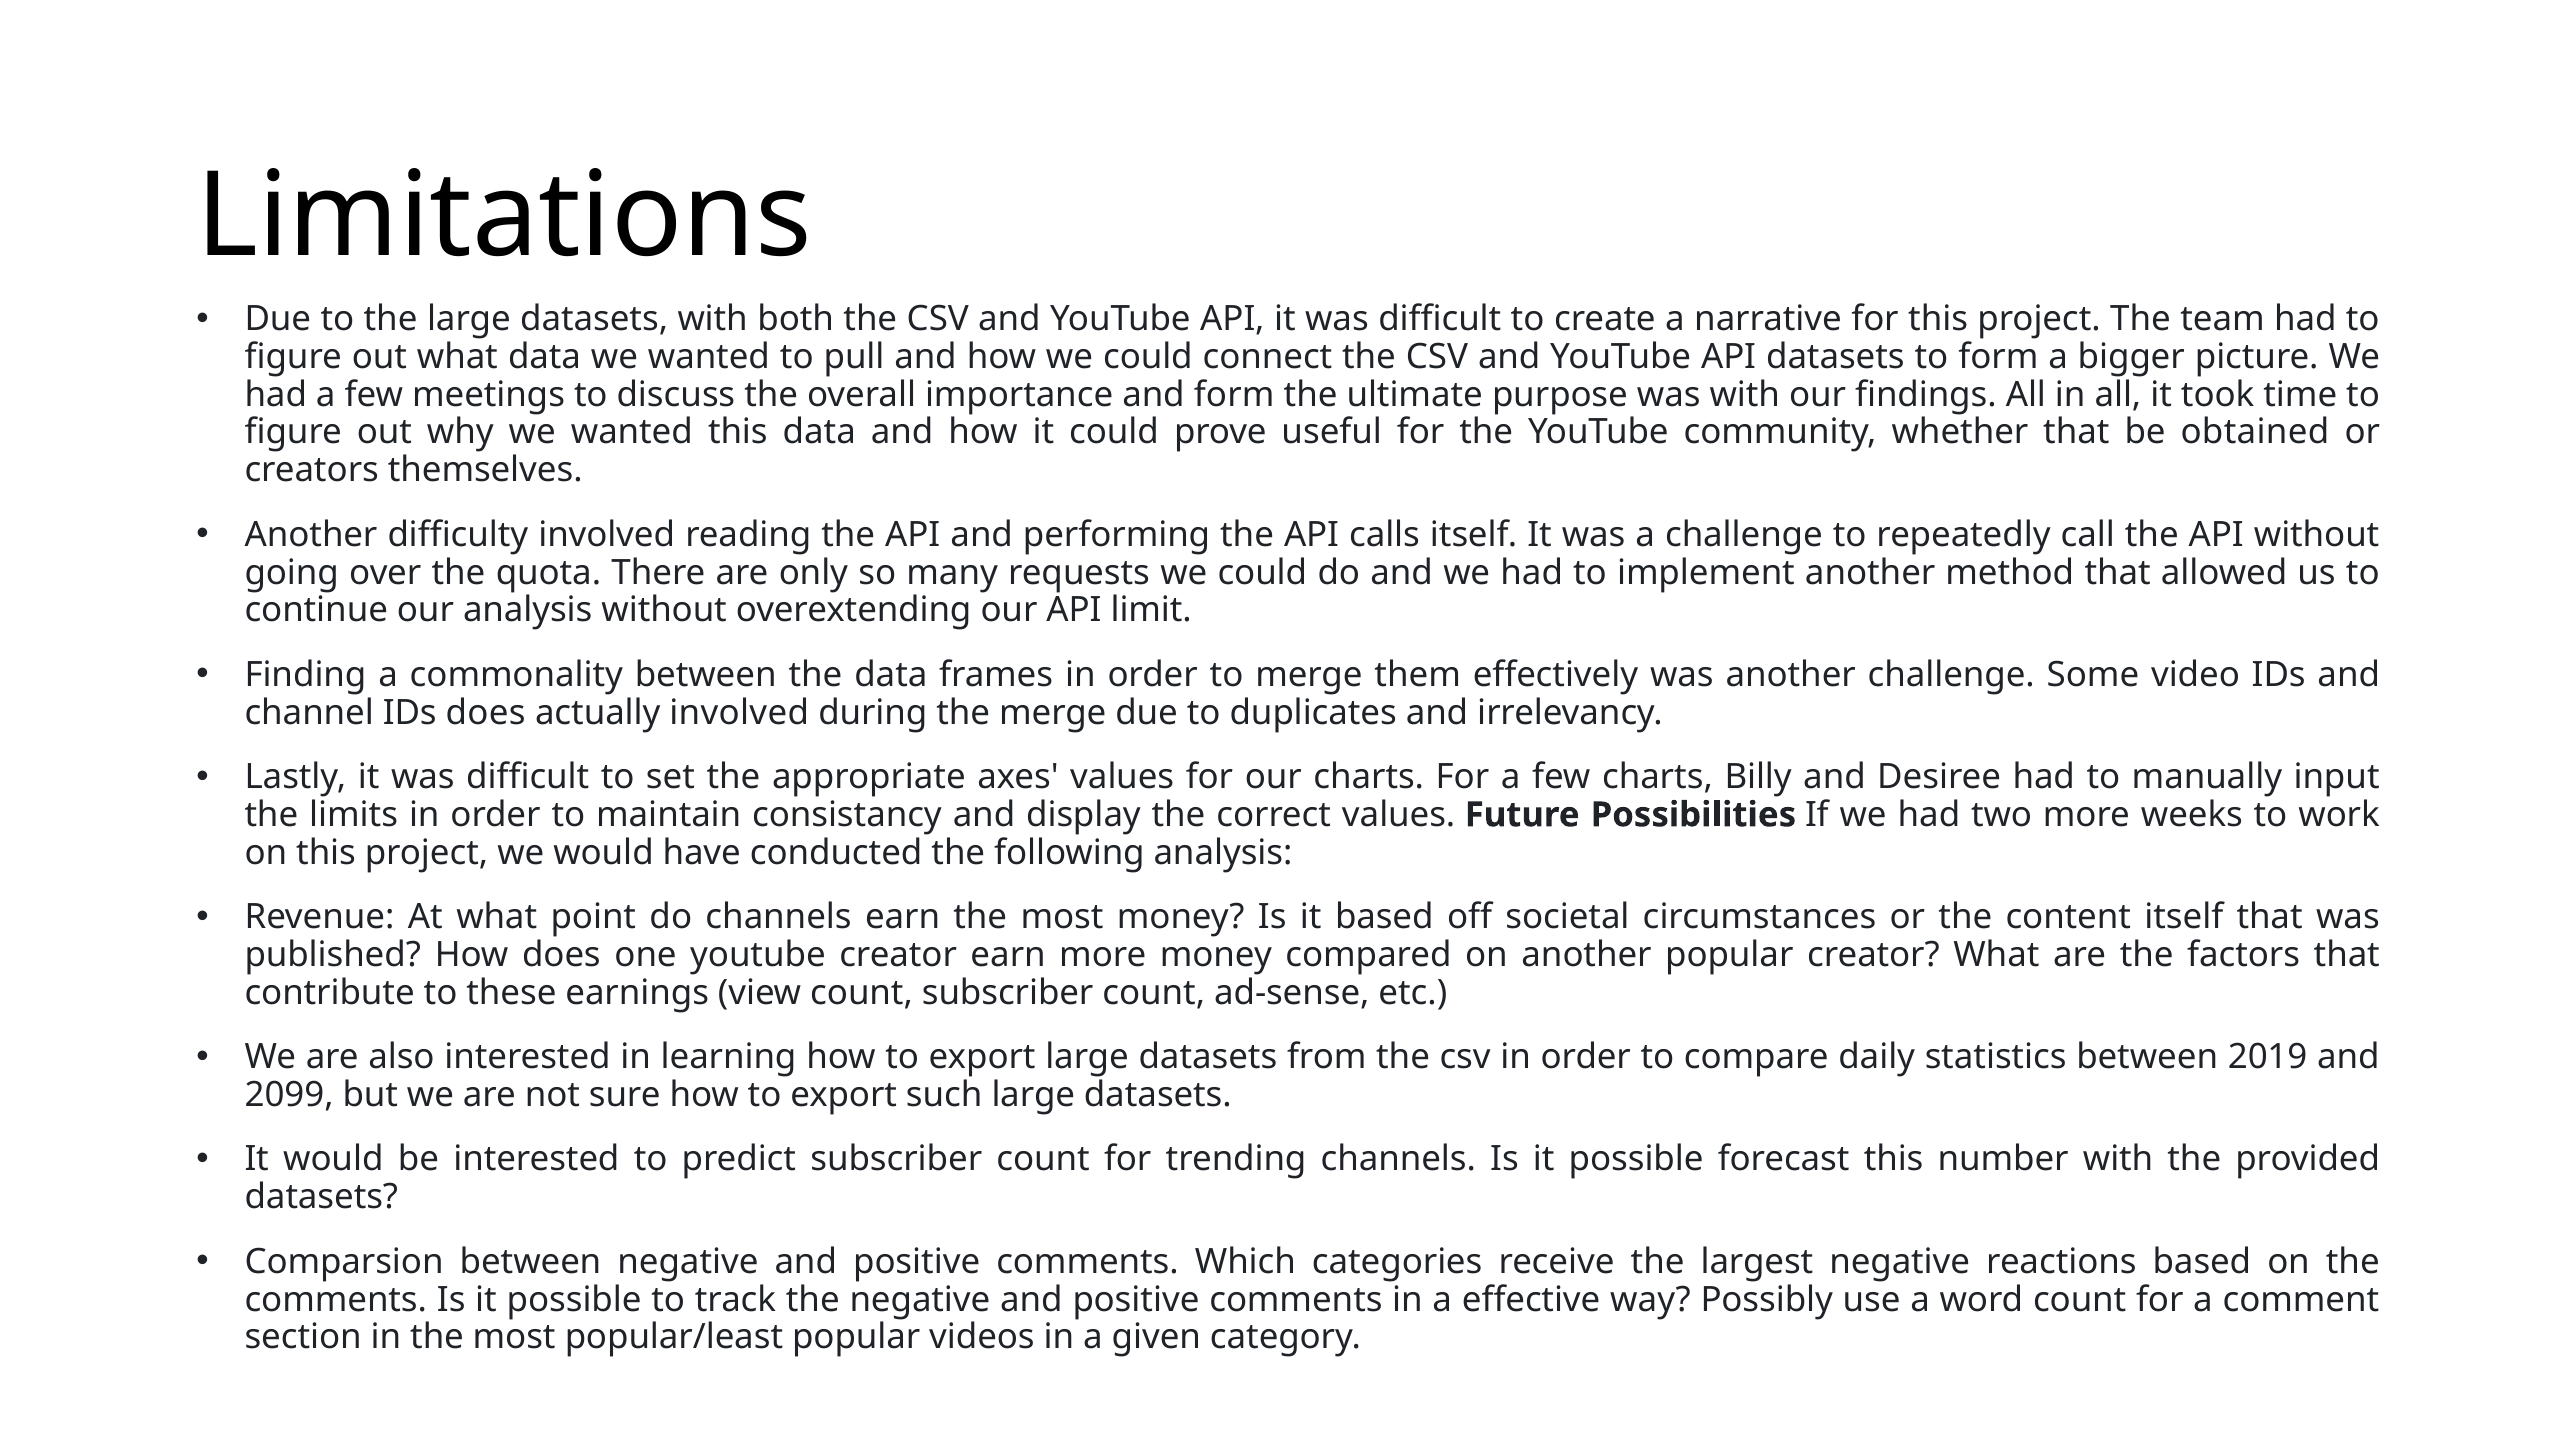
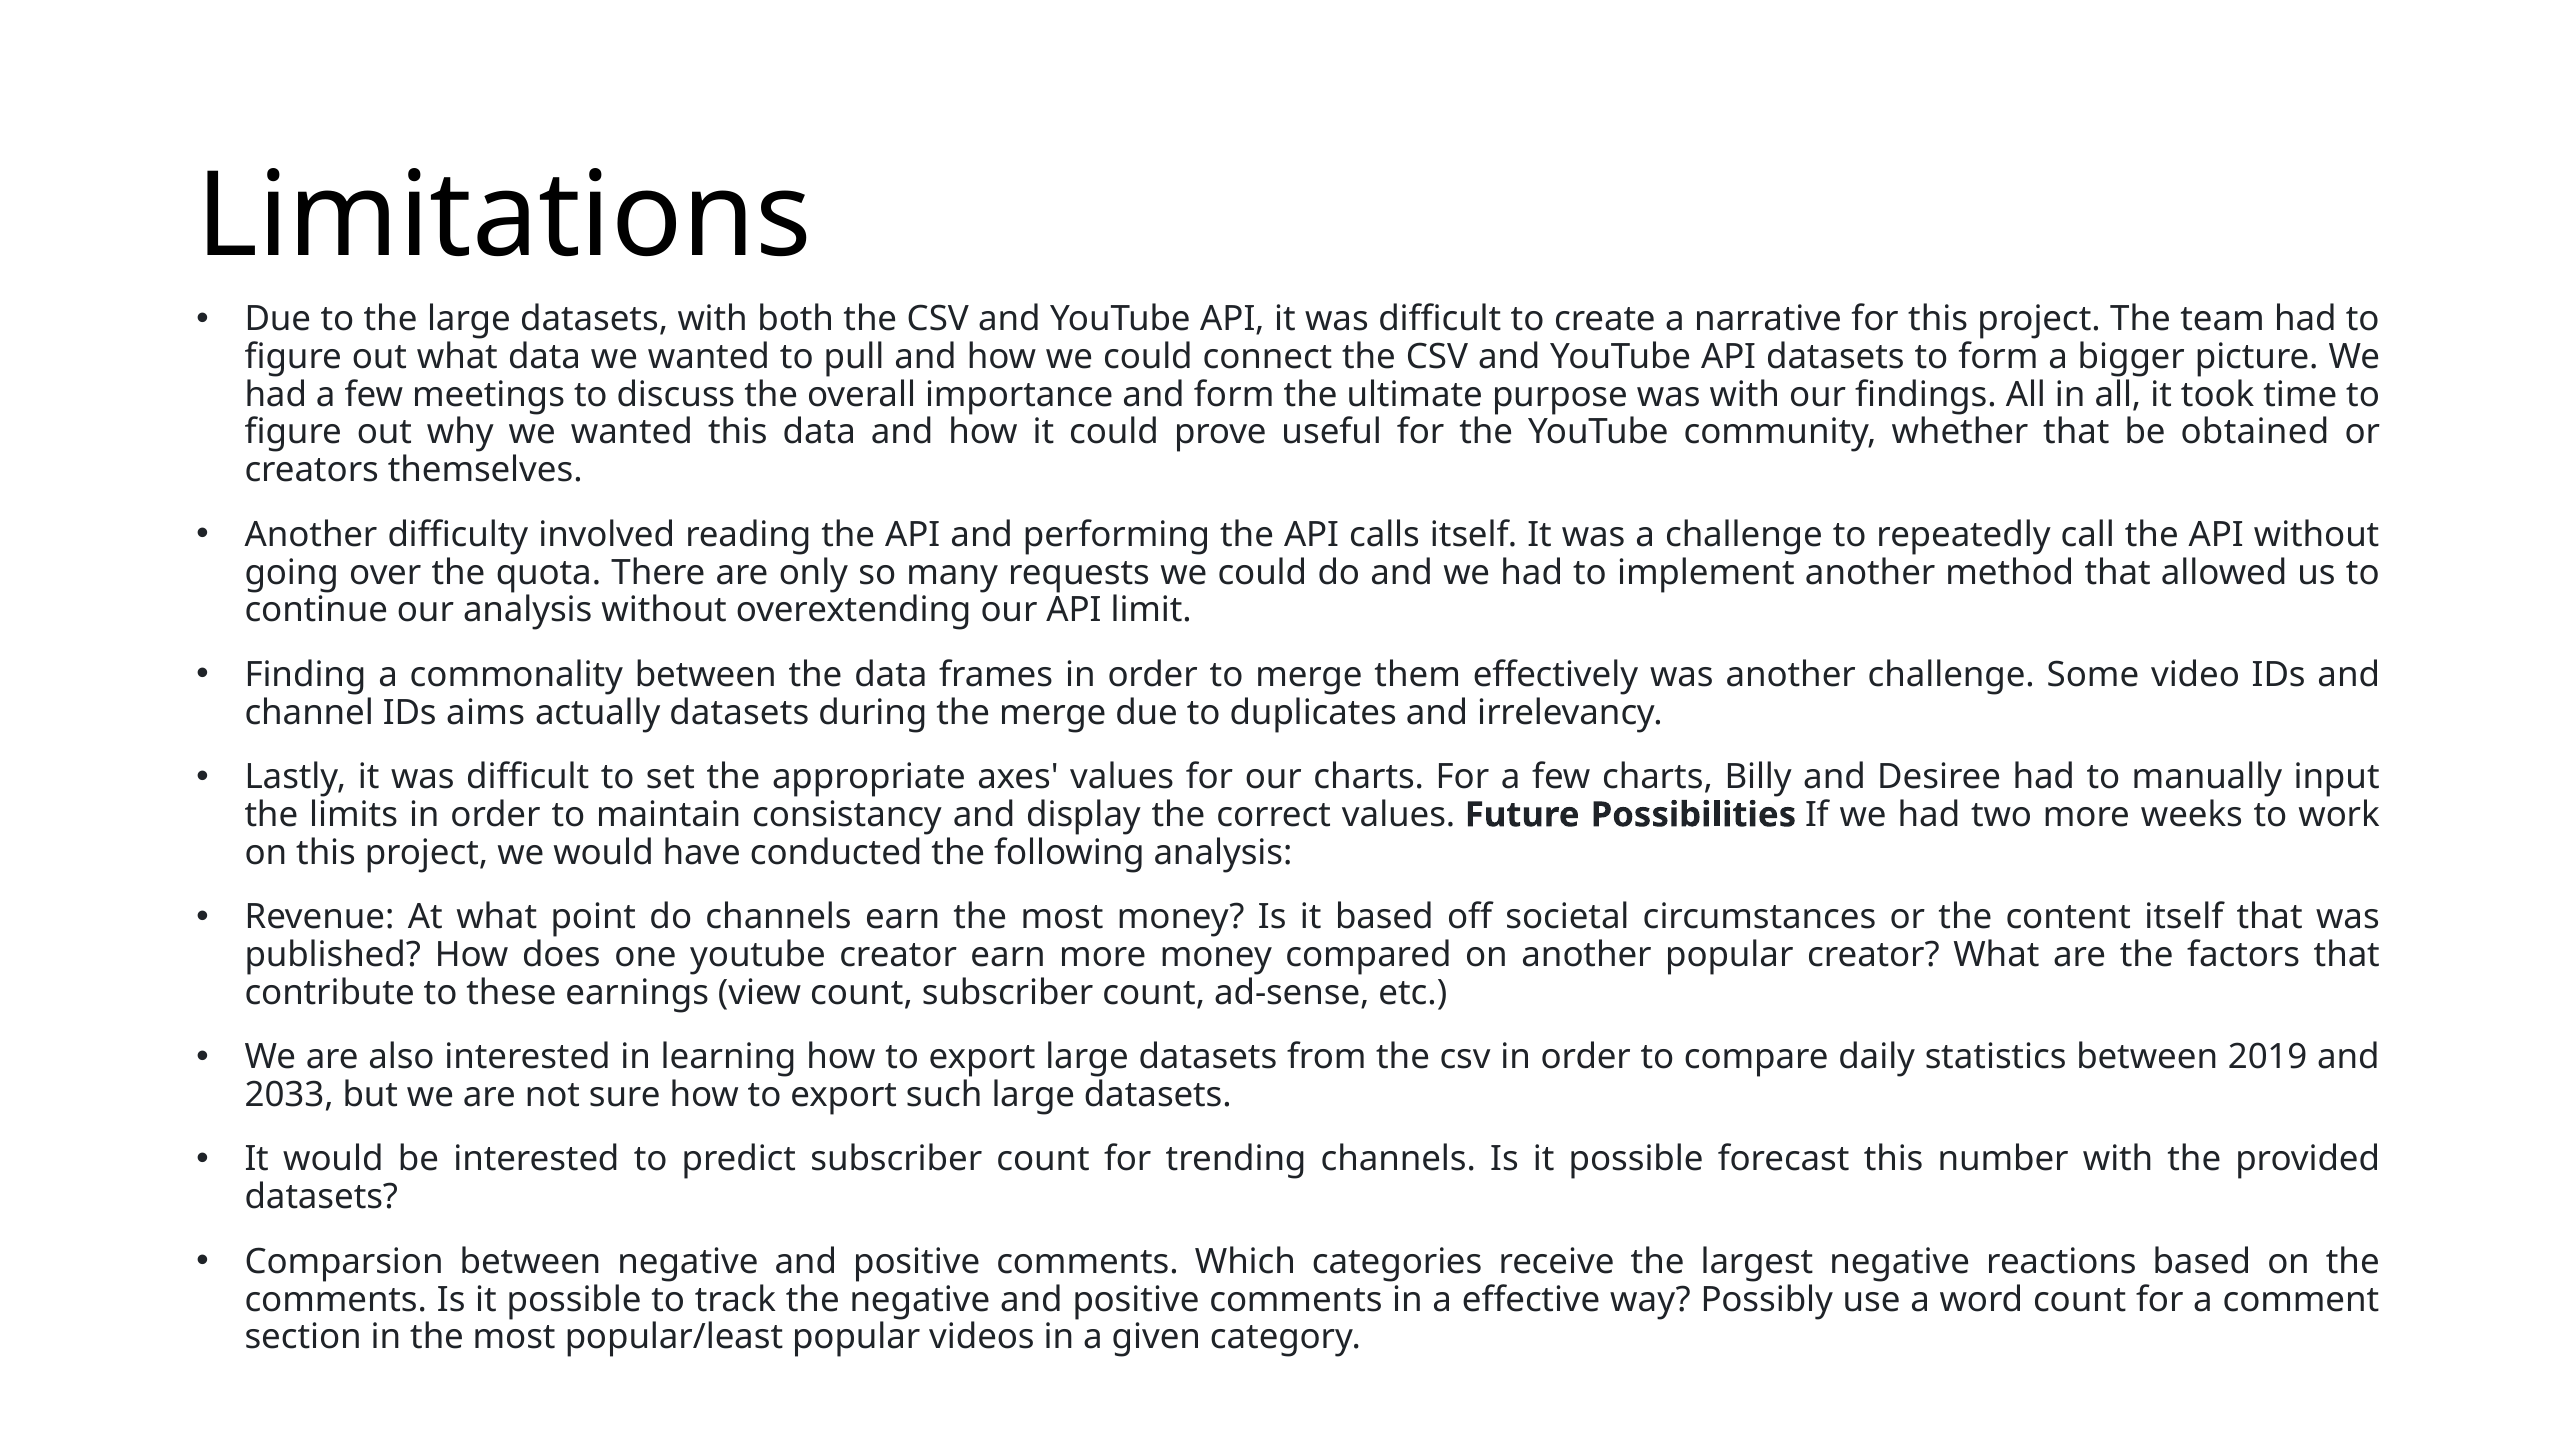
IDs does: does -> aims
actually involved: involved -> datasets
2099: 2099 -> 2033
